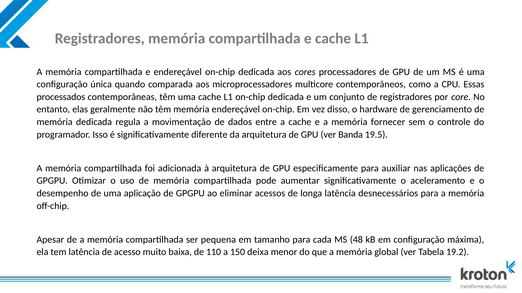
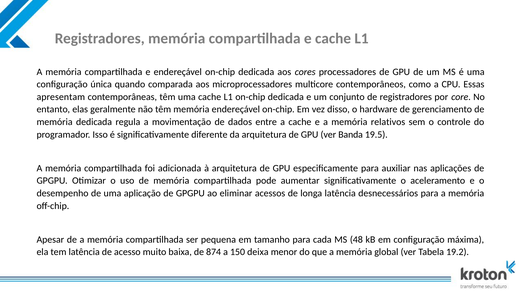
processados: processados -> apresentam
fornecer: fornecer -> relativos
110: 110 -> 874
